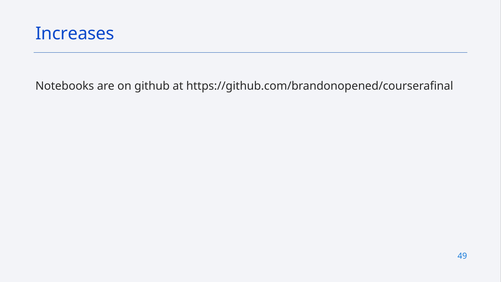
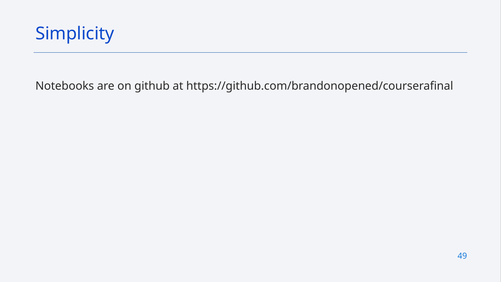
Increases: Increases -> Simplicity
